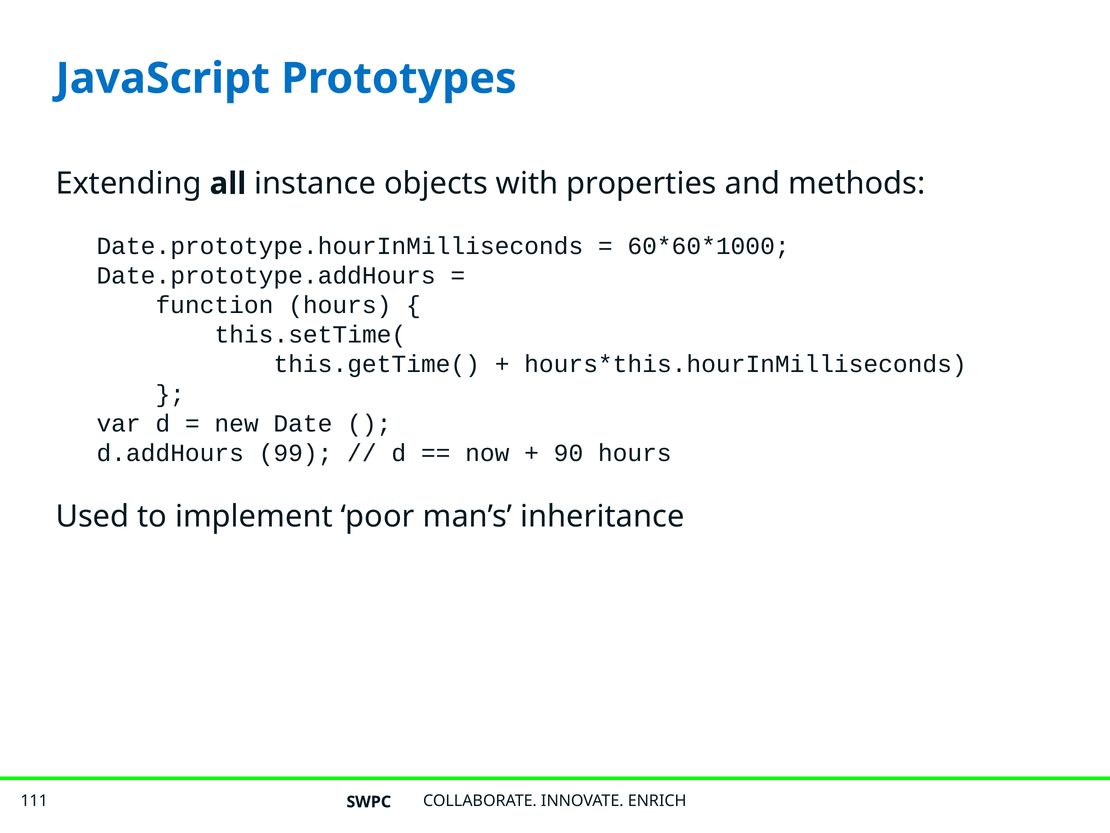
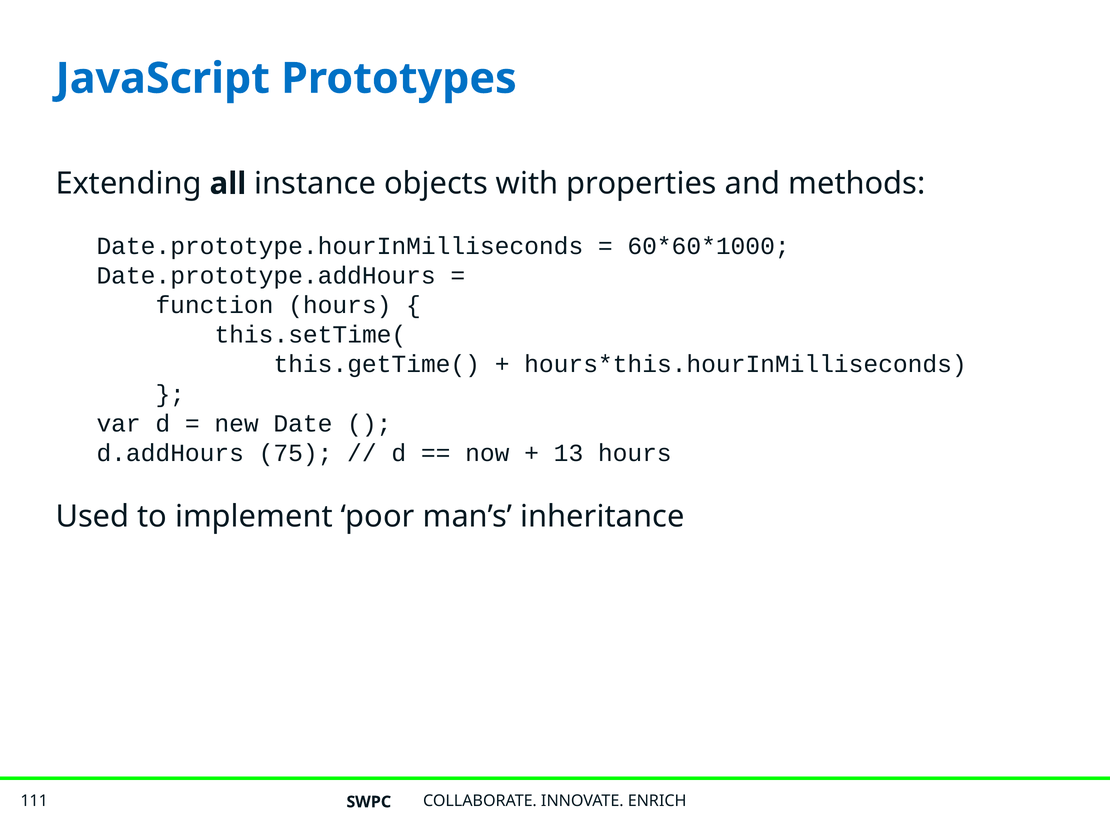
99: 99 -> 75
90: 90 -> 13
